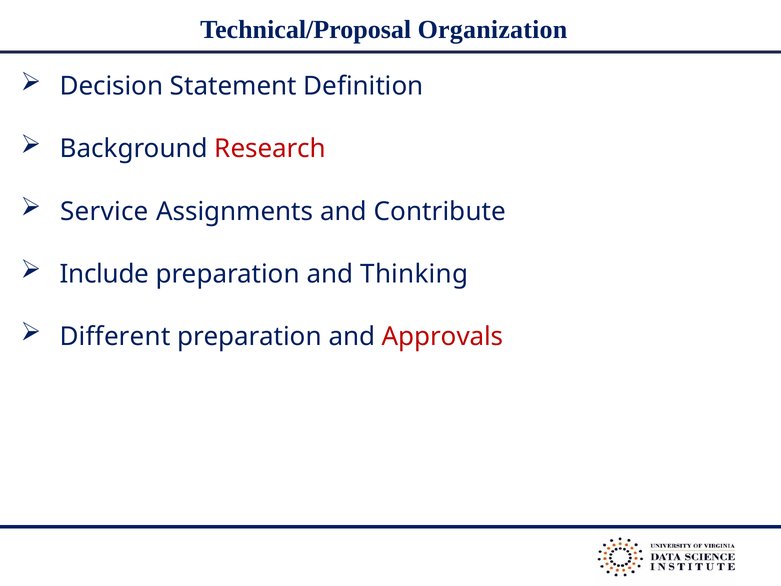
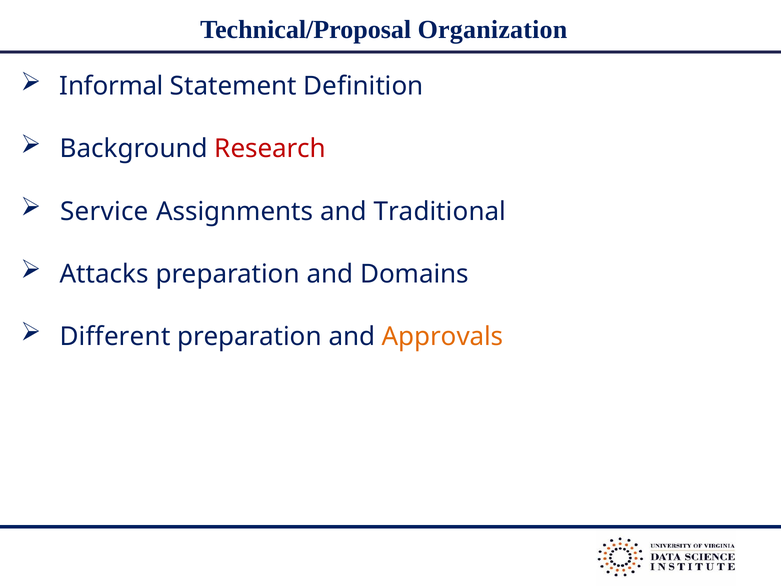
Decision: Decision -> Informal
Contribute: Contribute -> Traditional
Include: Include -> Attacks
Thinking: Thinking -> Domains
Approvals colour: red -> orange
